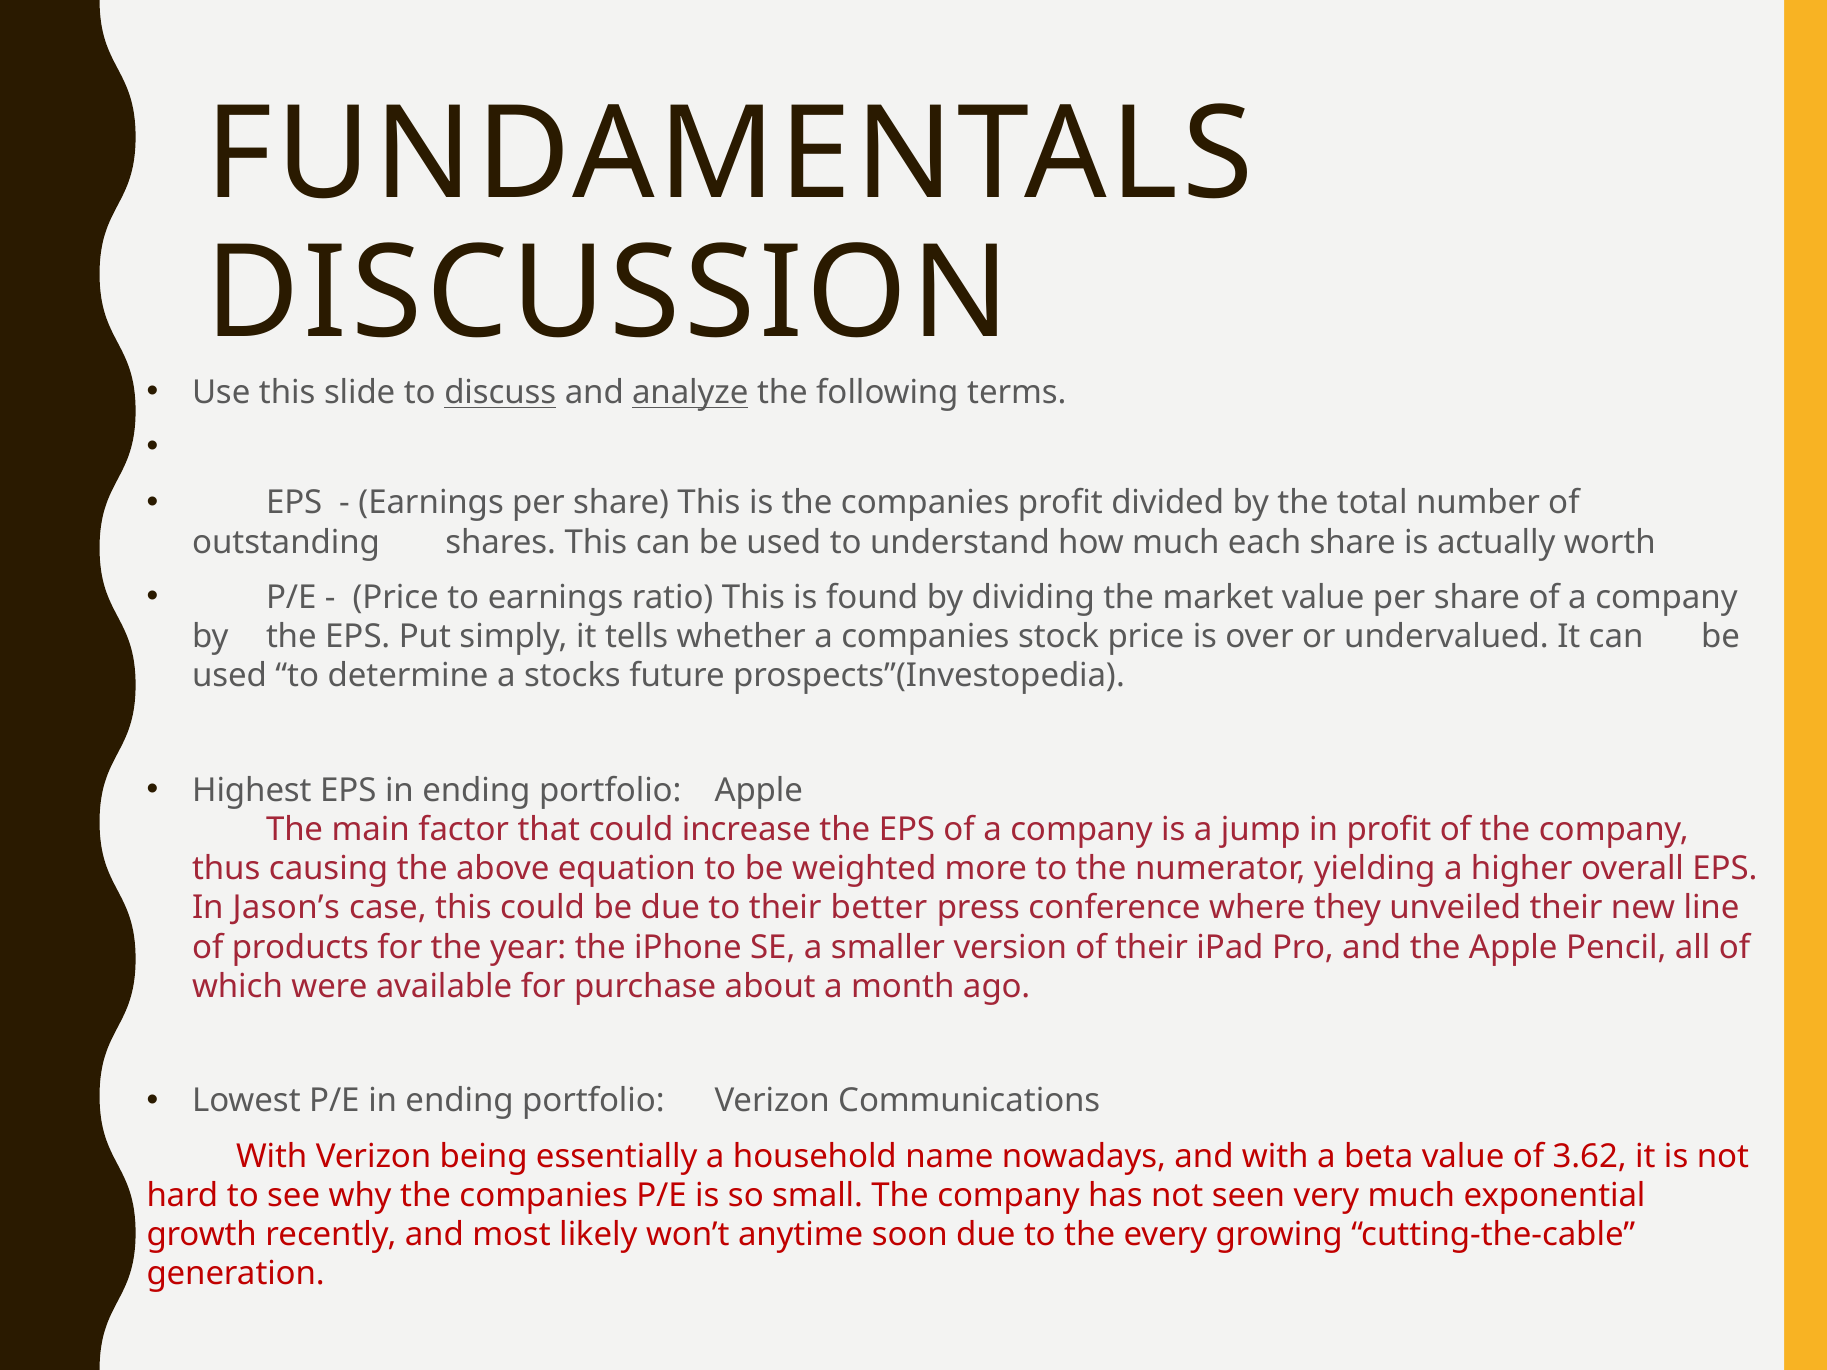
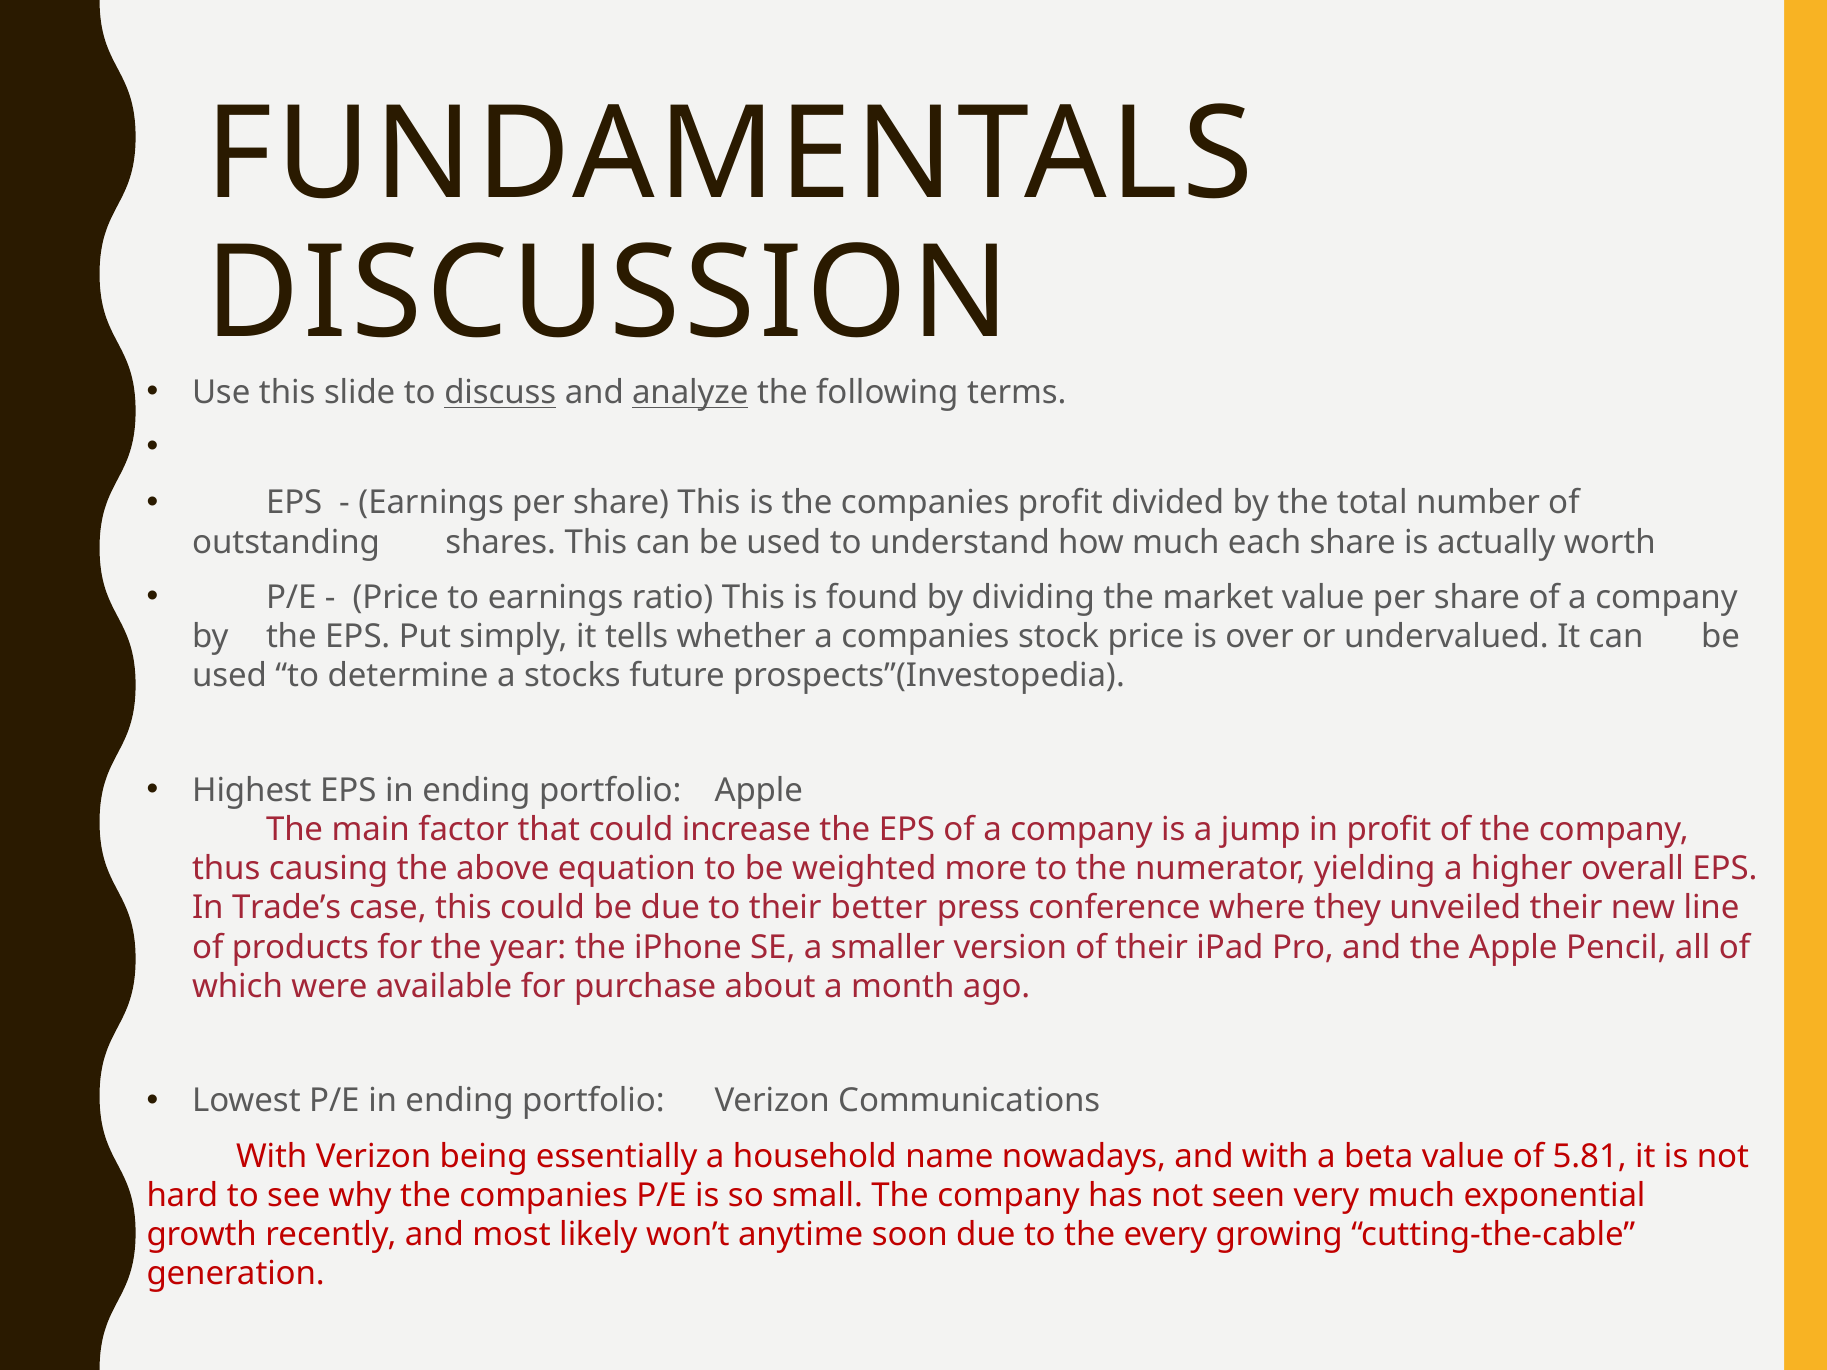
Jason’s: Jason’s -> Trade’s
3.62: 3.62 -> 5.81
